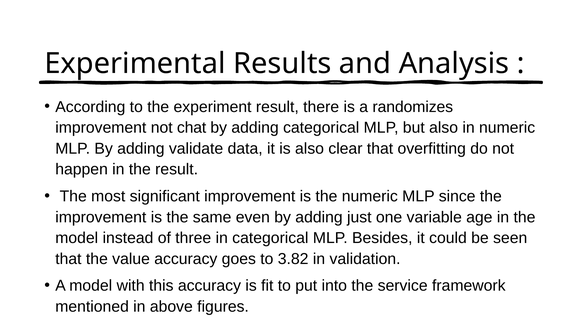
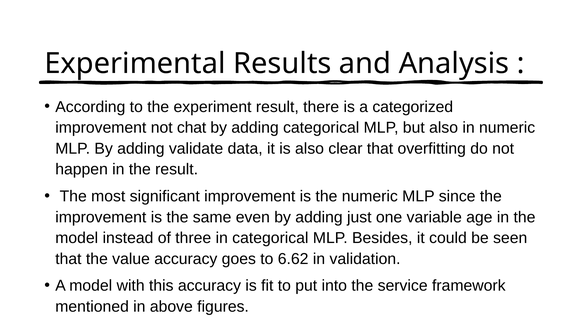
randomizes: randomizes -> categorized
3.82: 3.82 -> 6.62
